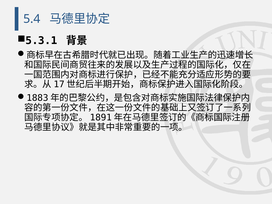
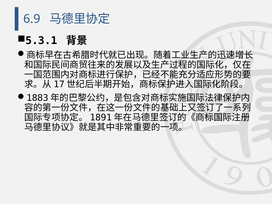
5.4: 5.4 -> 6.9
